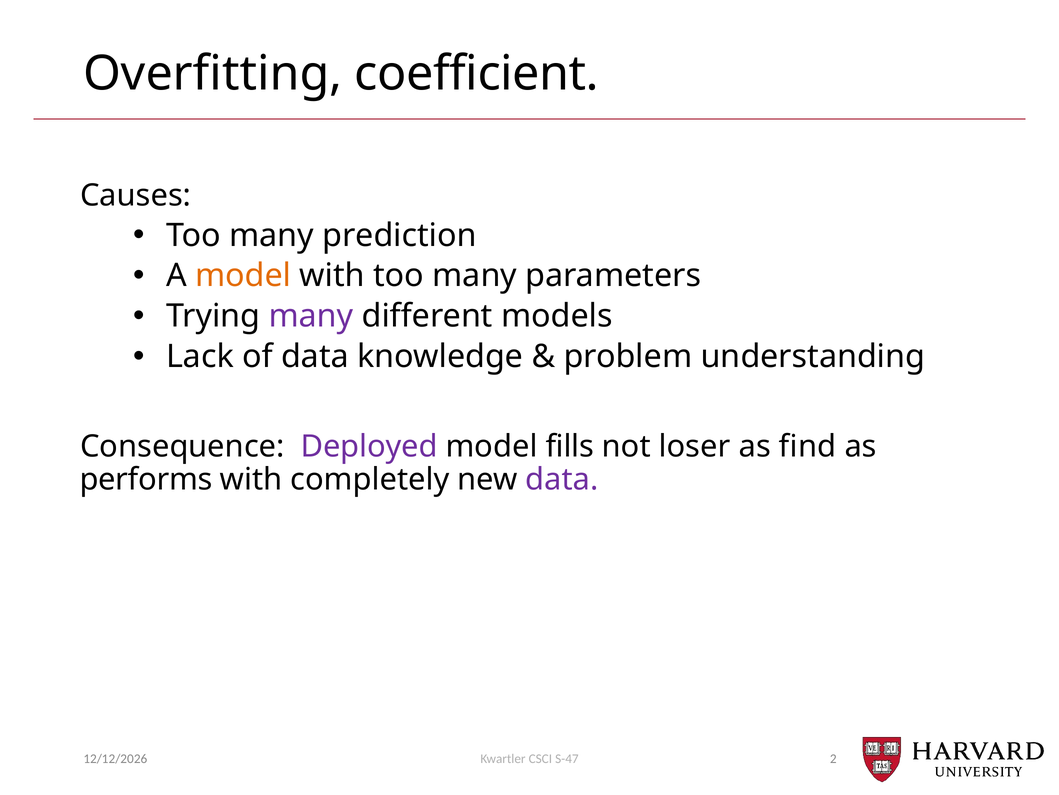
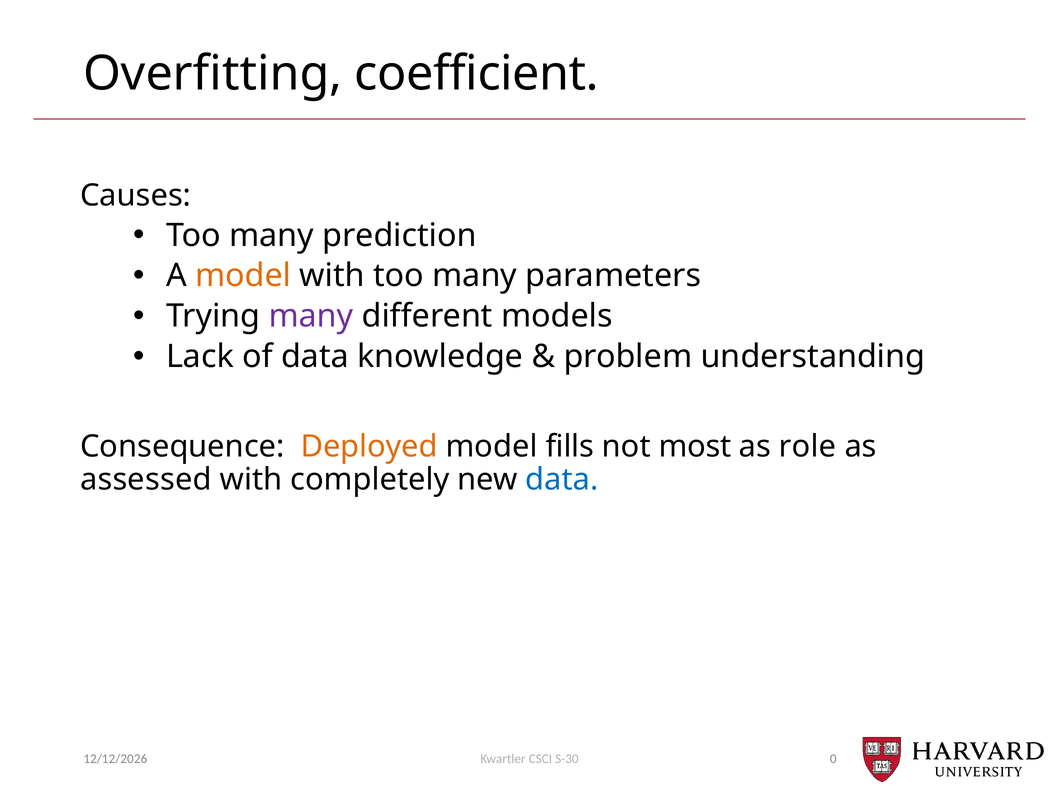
Deployed colour: purple -> orange
loser: loser -> most
find: find -> role
performs: performs -> assessed
data at (562, 479) colour: purple -> blue
S-47: S-47 -> S-30
2: 2 -> 0
